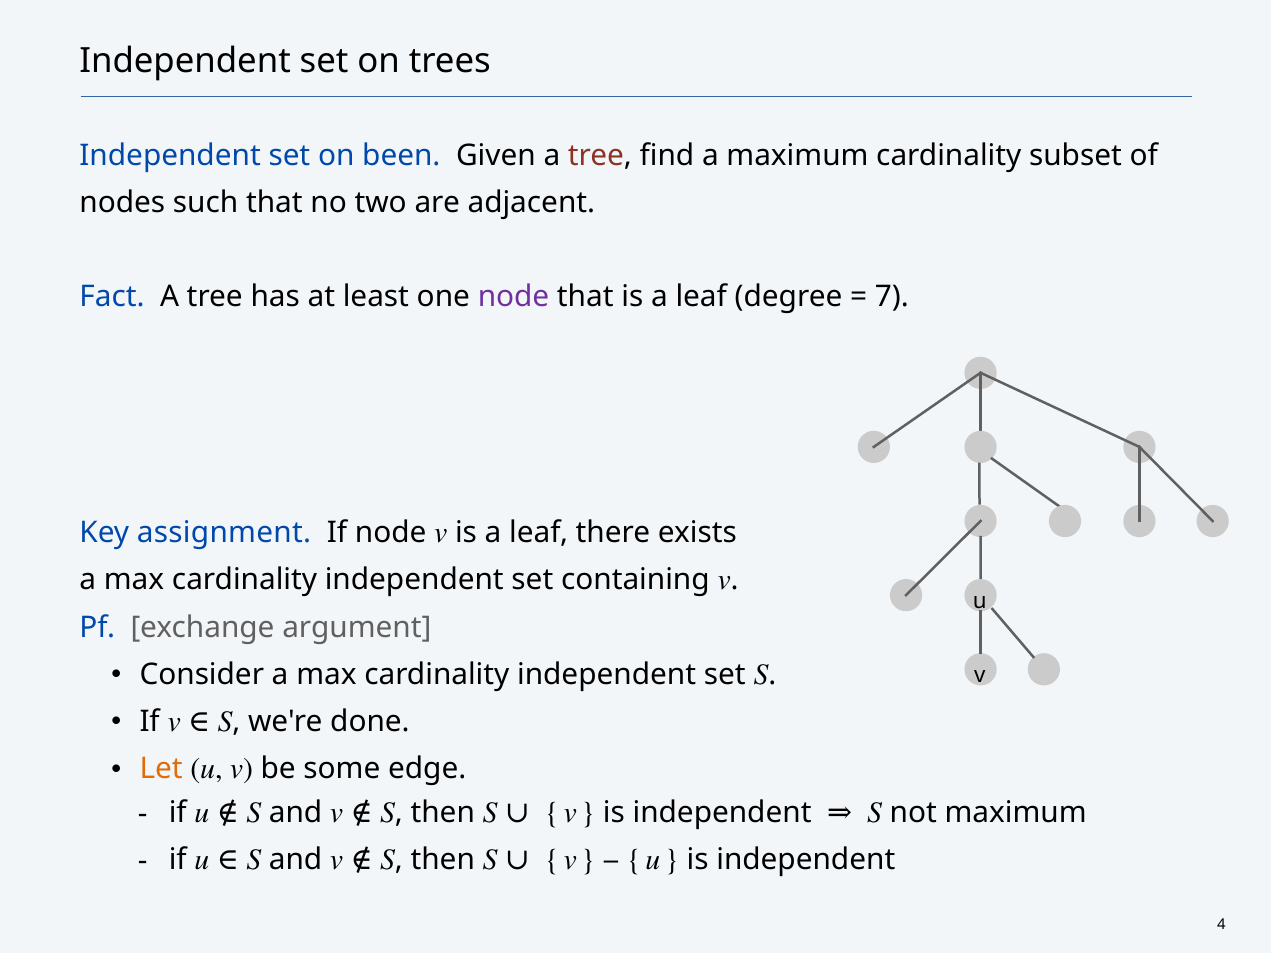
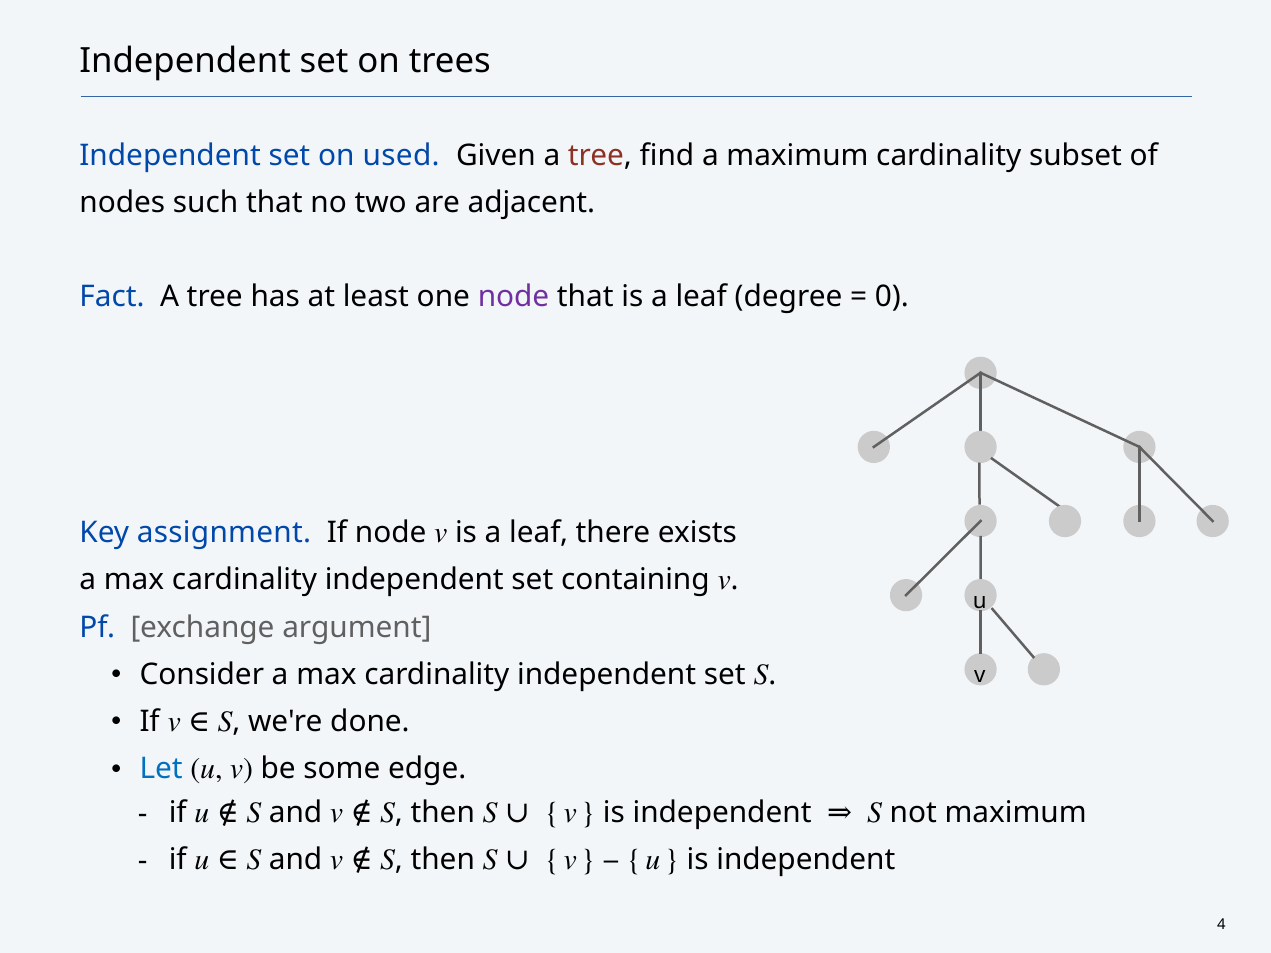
been: been -> used
7: 7 -> 0
Let colour: orange -> blue
